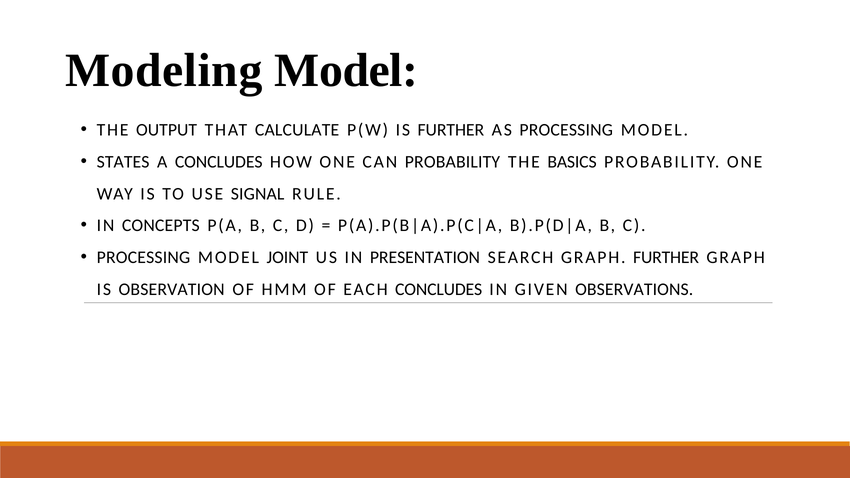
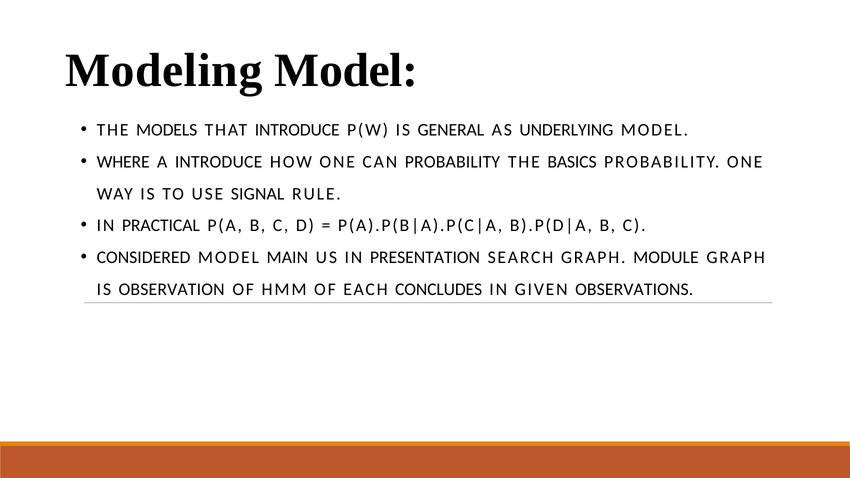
OUTPUT: OUTPUT -> MODELS
THAT CALCULATE: CALCULATE -> INTRODUCE
IS FURTHER: FURTHER -> GENERAL
AS PROCESSING: PROCESSING -> UNDERLYING
STATES: STATES -> WHERE
A CONCLUDES: CONCLUDES -> INTRODUCE
CONCEPTS: CONCEPTS -> PRACTICAL
PROCESSING at (143, 258): PROCESSING -> CONSIDERED
JOINT: JOINT -> MAIN
GRAPH FURTHER: FURTHER -> MODULE
